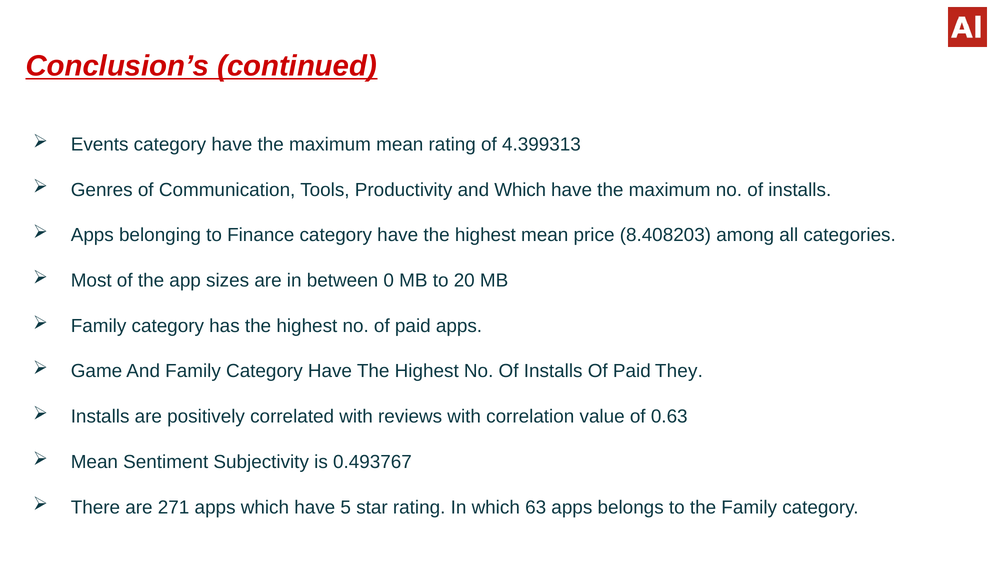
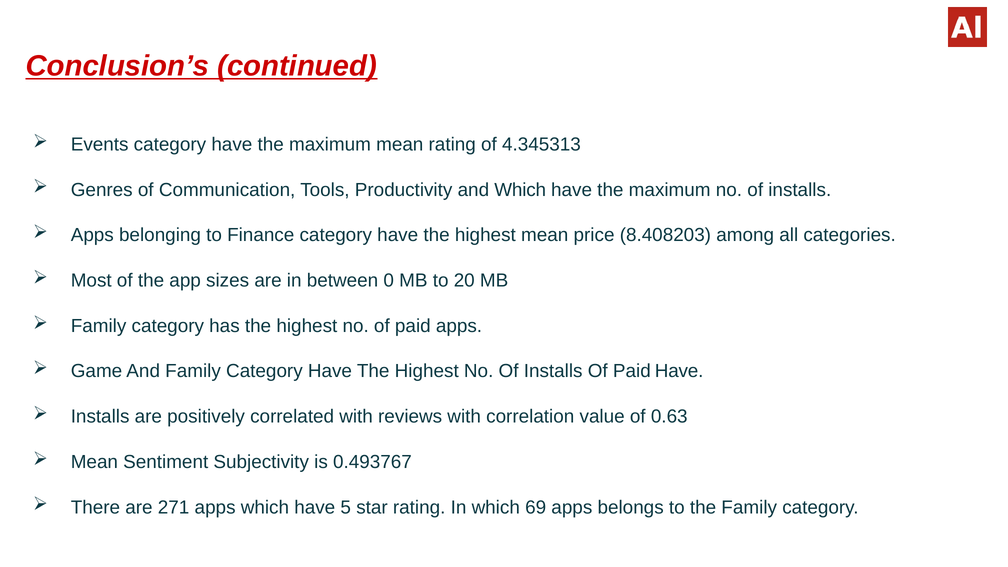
4.399313: 4.399313 -> 4.345313
Paid They: They -> Have
63: 63 -> 69
